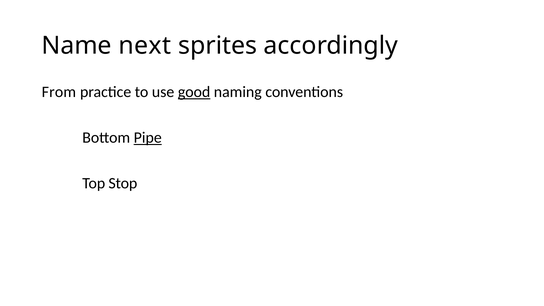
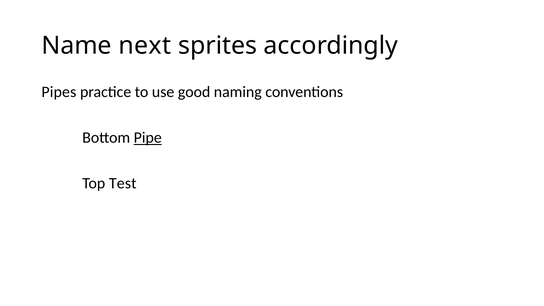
From: From -> Pipes
good underline: present -> none
Stop: Stop -> Test
